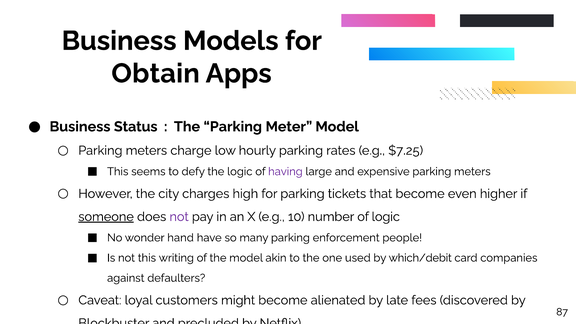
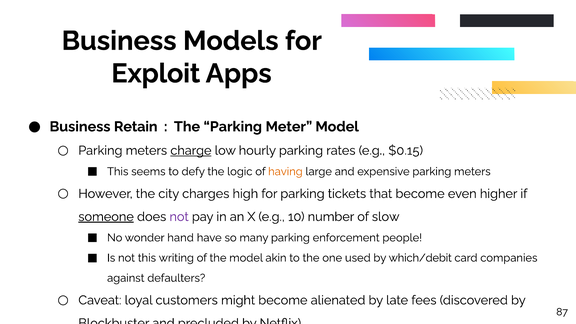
Obtain: Obtain -> Exploit
Status: Status -> Retain
charge underline: none -> present
$7.25: $7.25 -> $0.15
having colour: purple -> orange
of logic: logic -> slow
